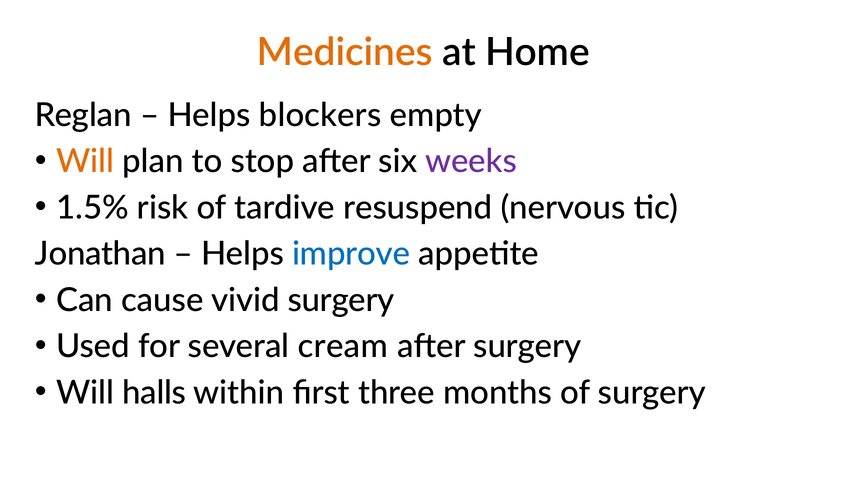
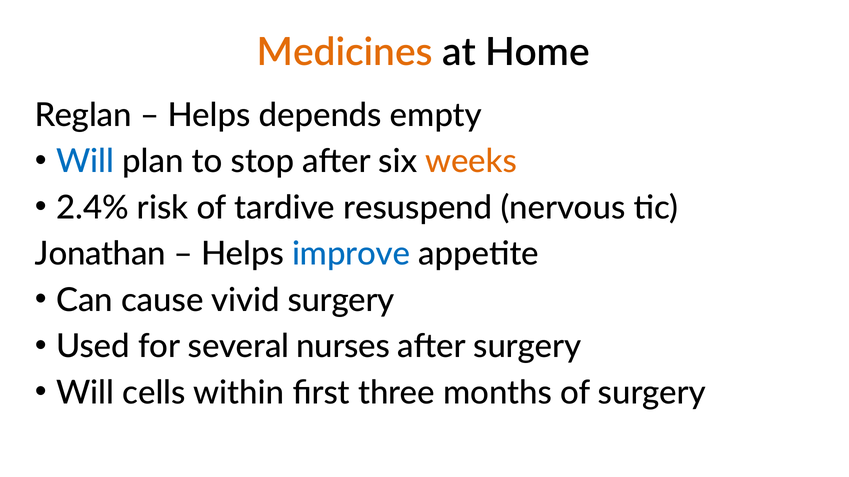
blockers: blockers -> depends
Will at (85, 162) colour: orange -> blue
weeks colour: purple -> orange
1.5%: 1.5% -> 2.4%
cream: cream -> nurses
halls: halls -> cells
